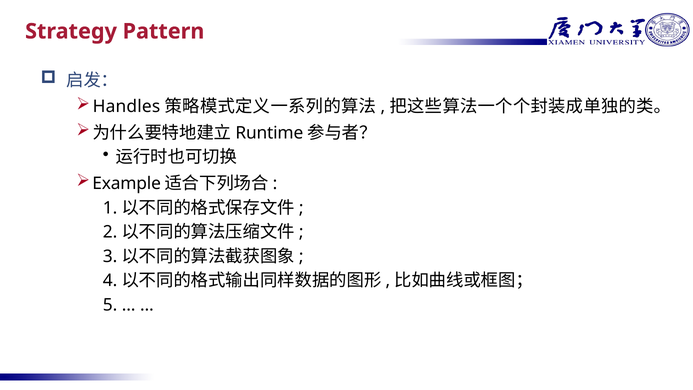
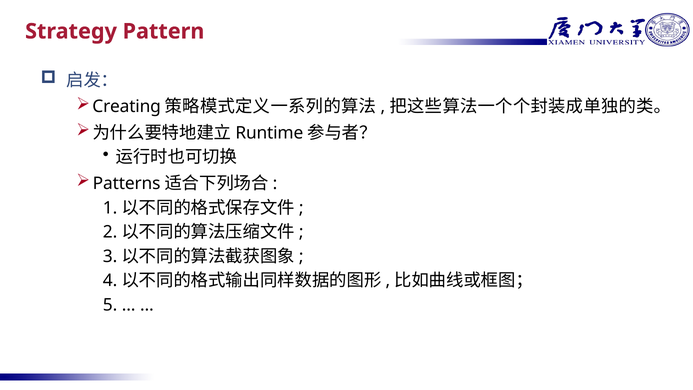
Handles: Handles -> Creating
Example: Example -> Patterns
